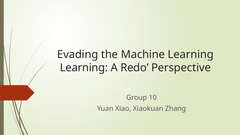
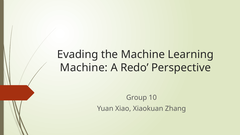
Learning at (84, 68): Learning -> Machine
